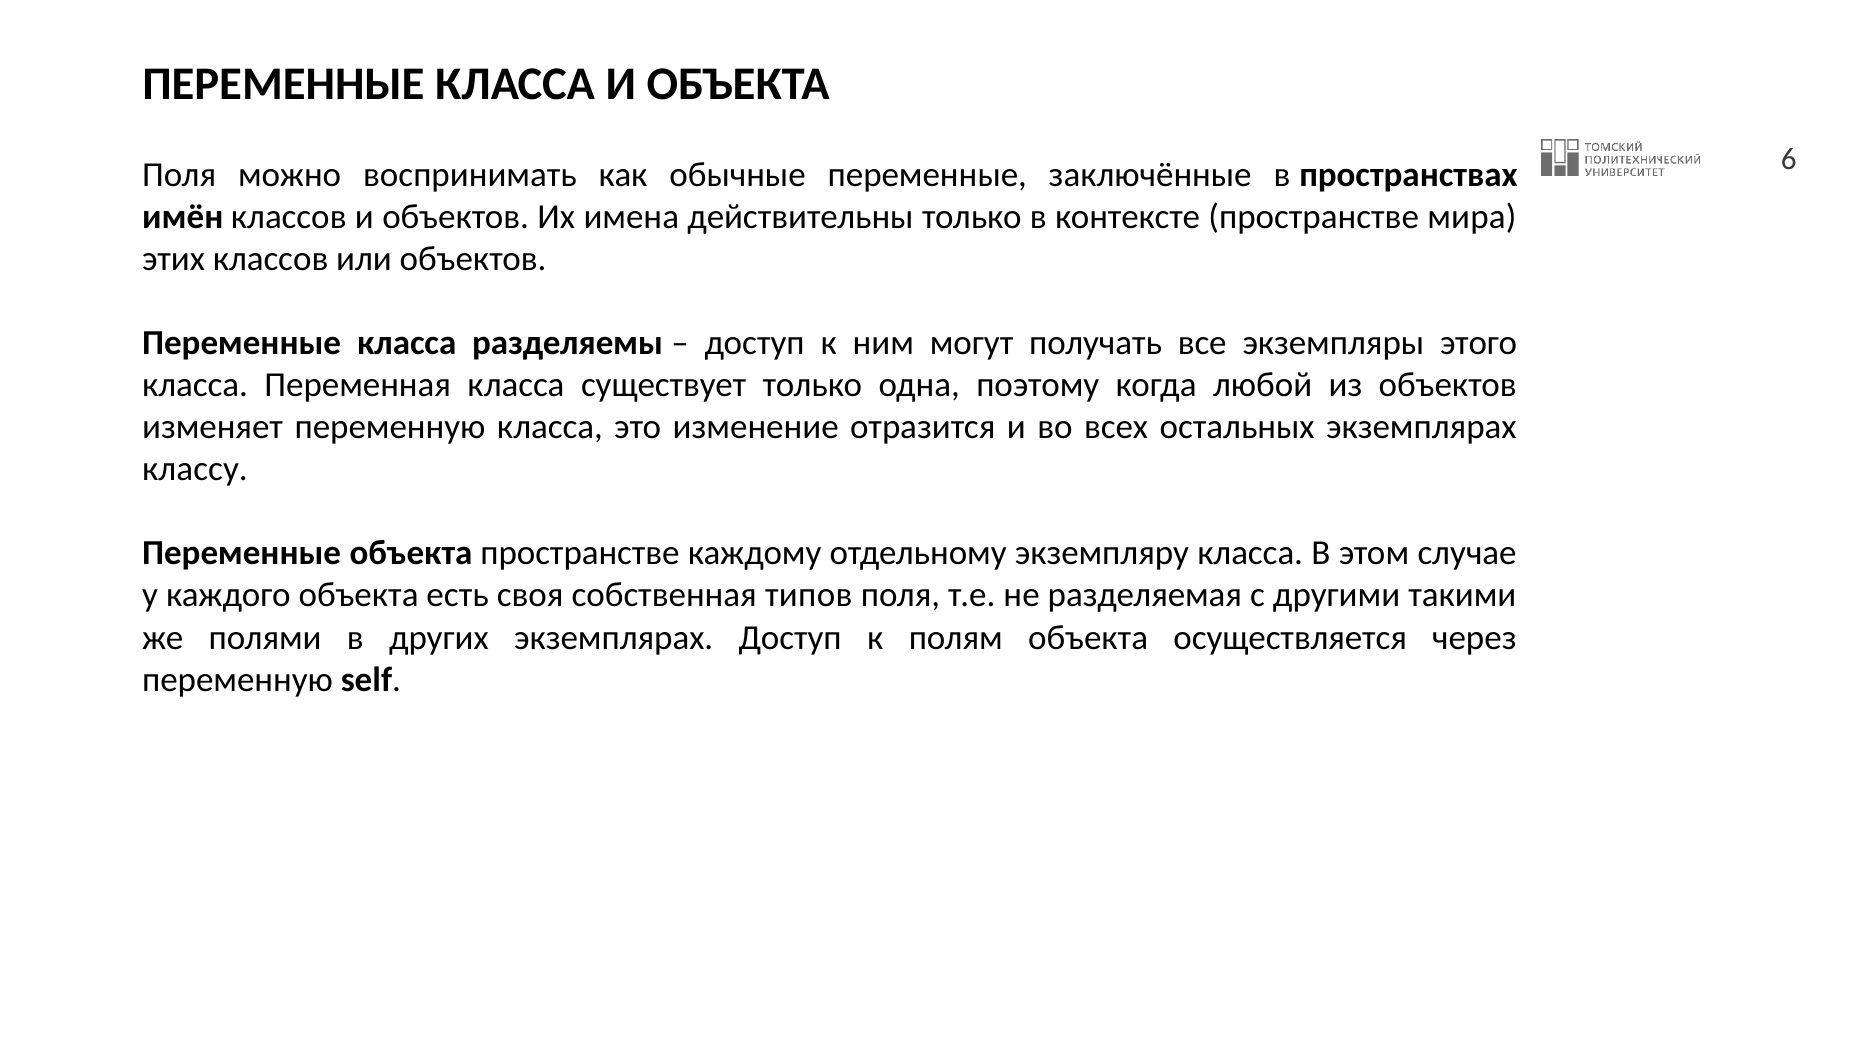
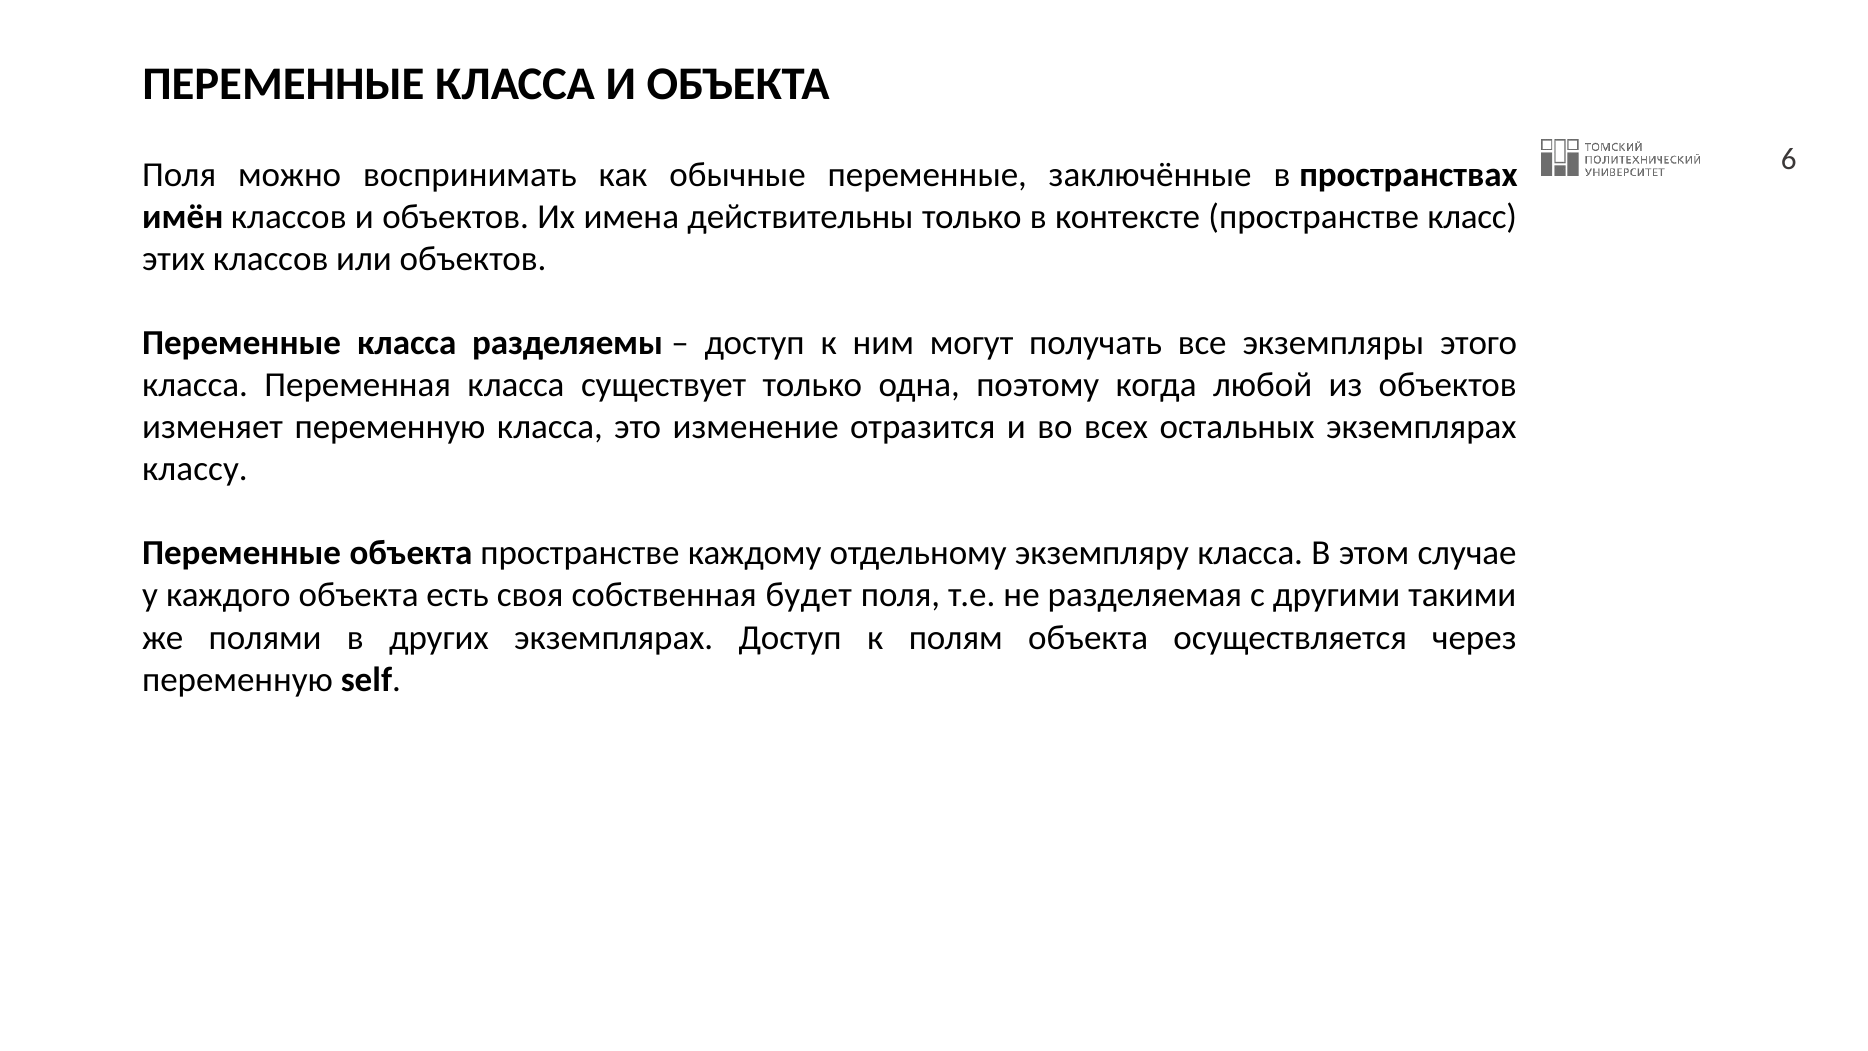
мира: мира -> класс
типов: типов -> будет
